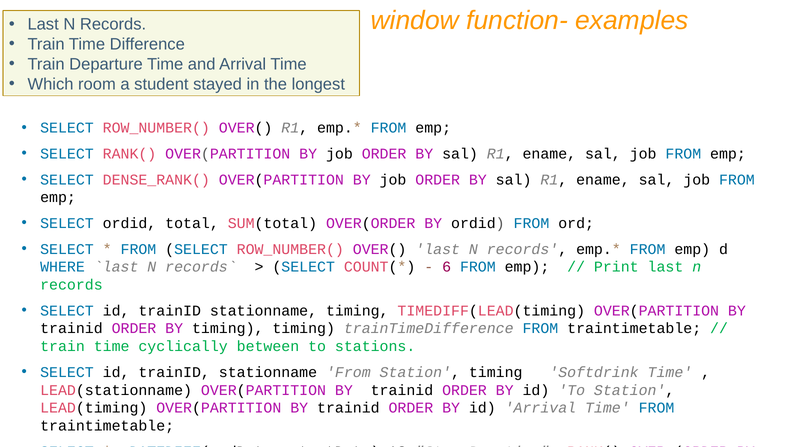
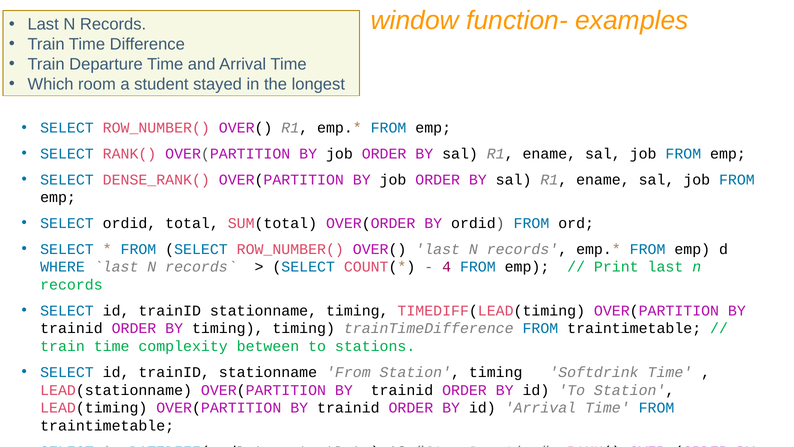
6: 6 -> 4
cyclically: cyclically -> complexity
